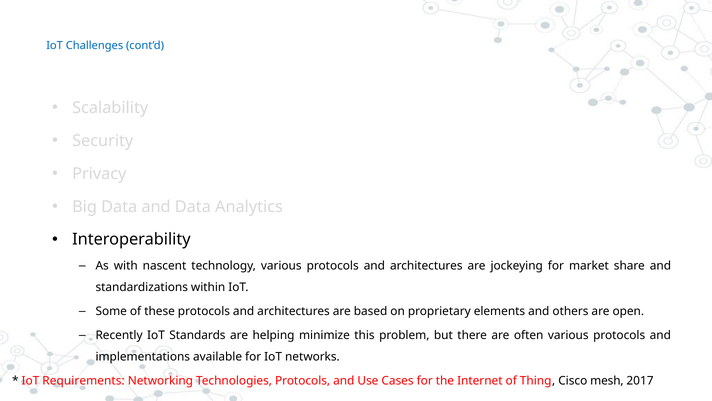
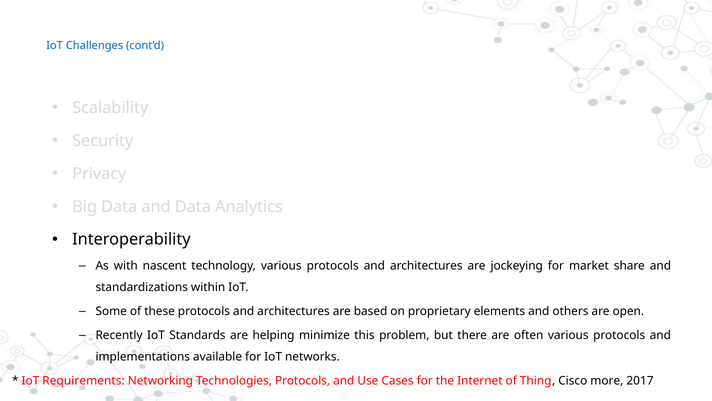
mesh: mesh -> more
